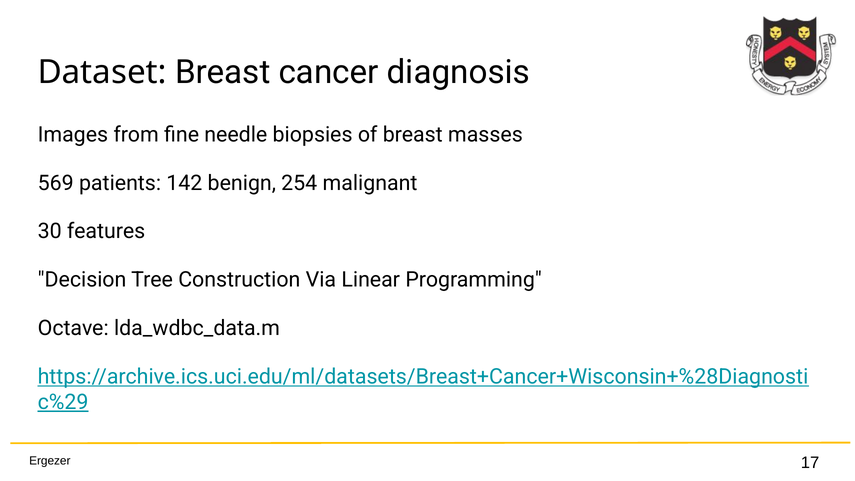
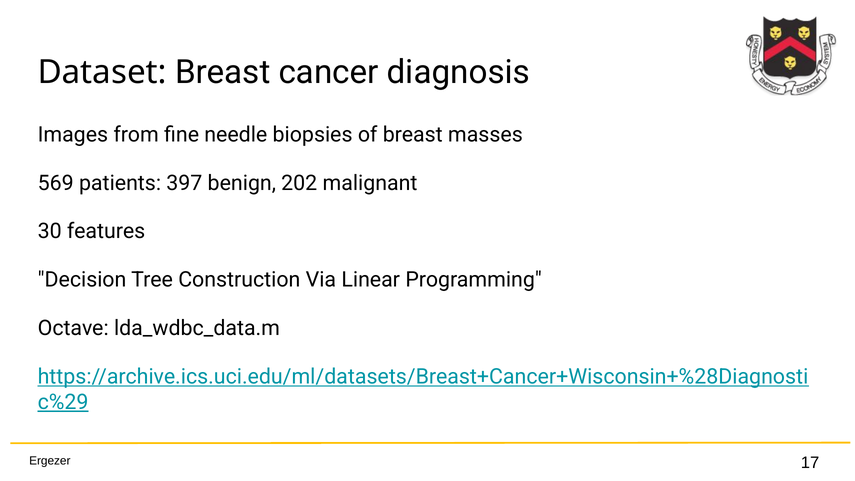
142: 142 -> 397
254: 254 -> 202
